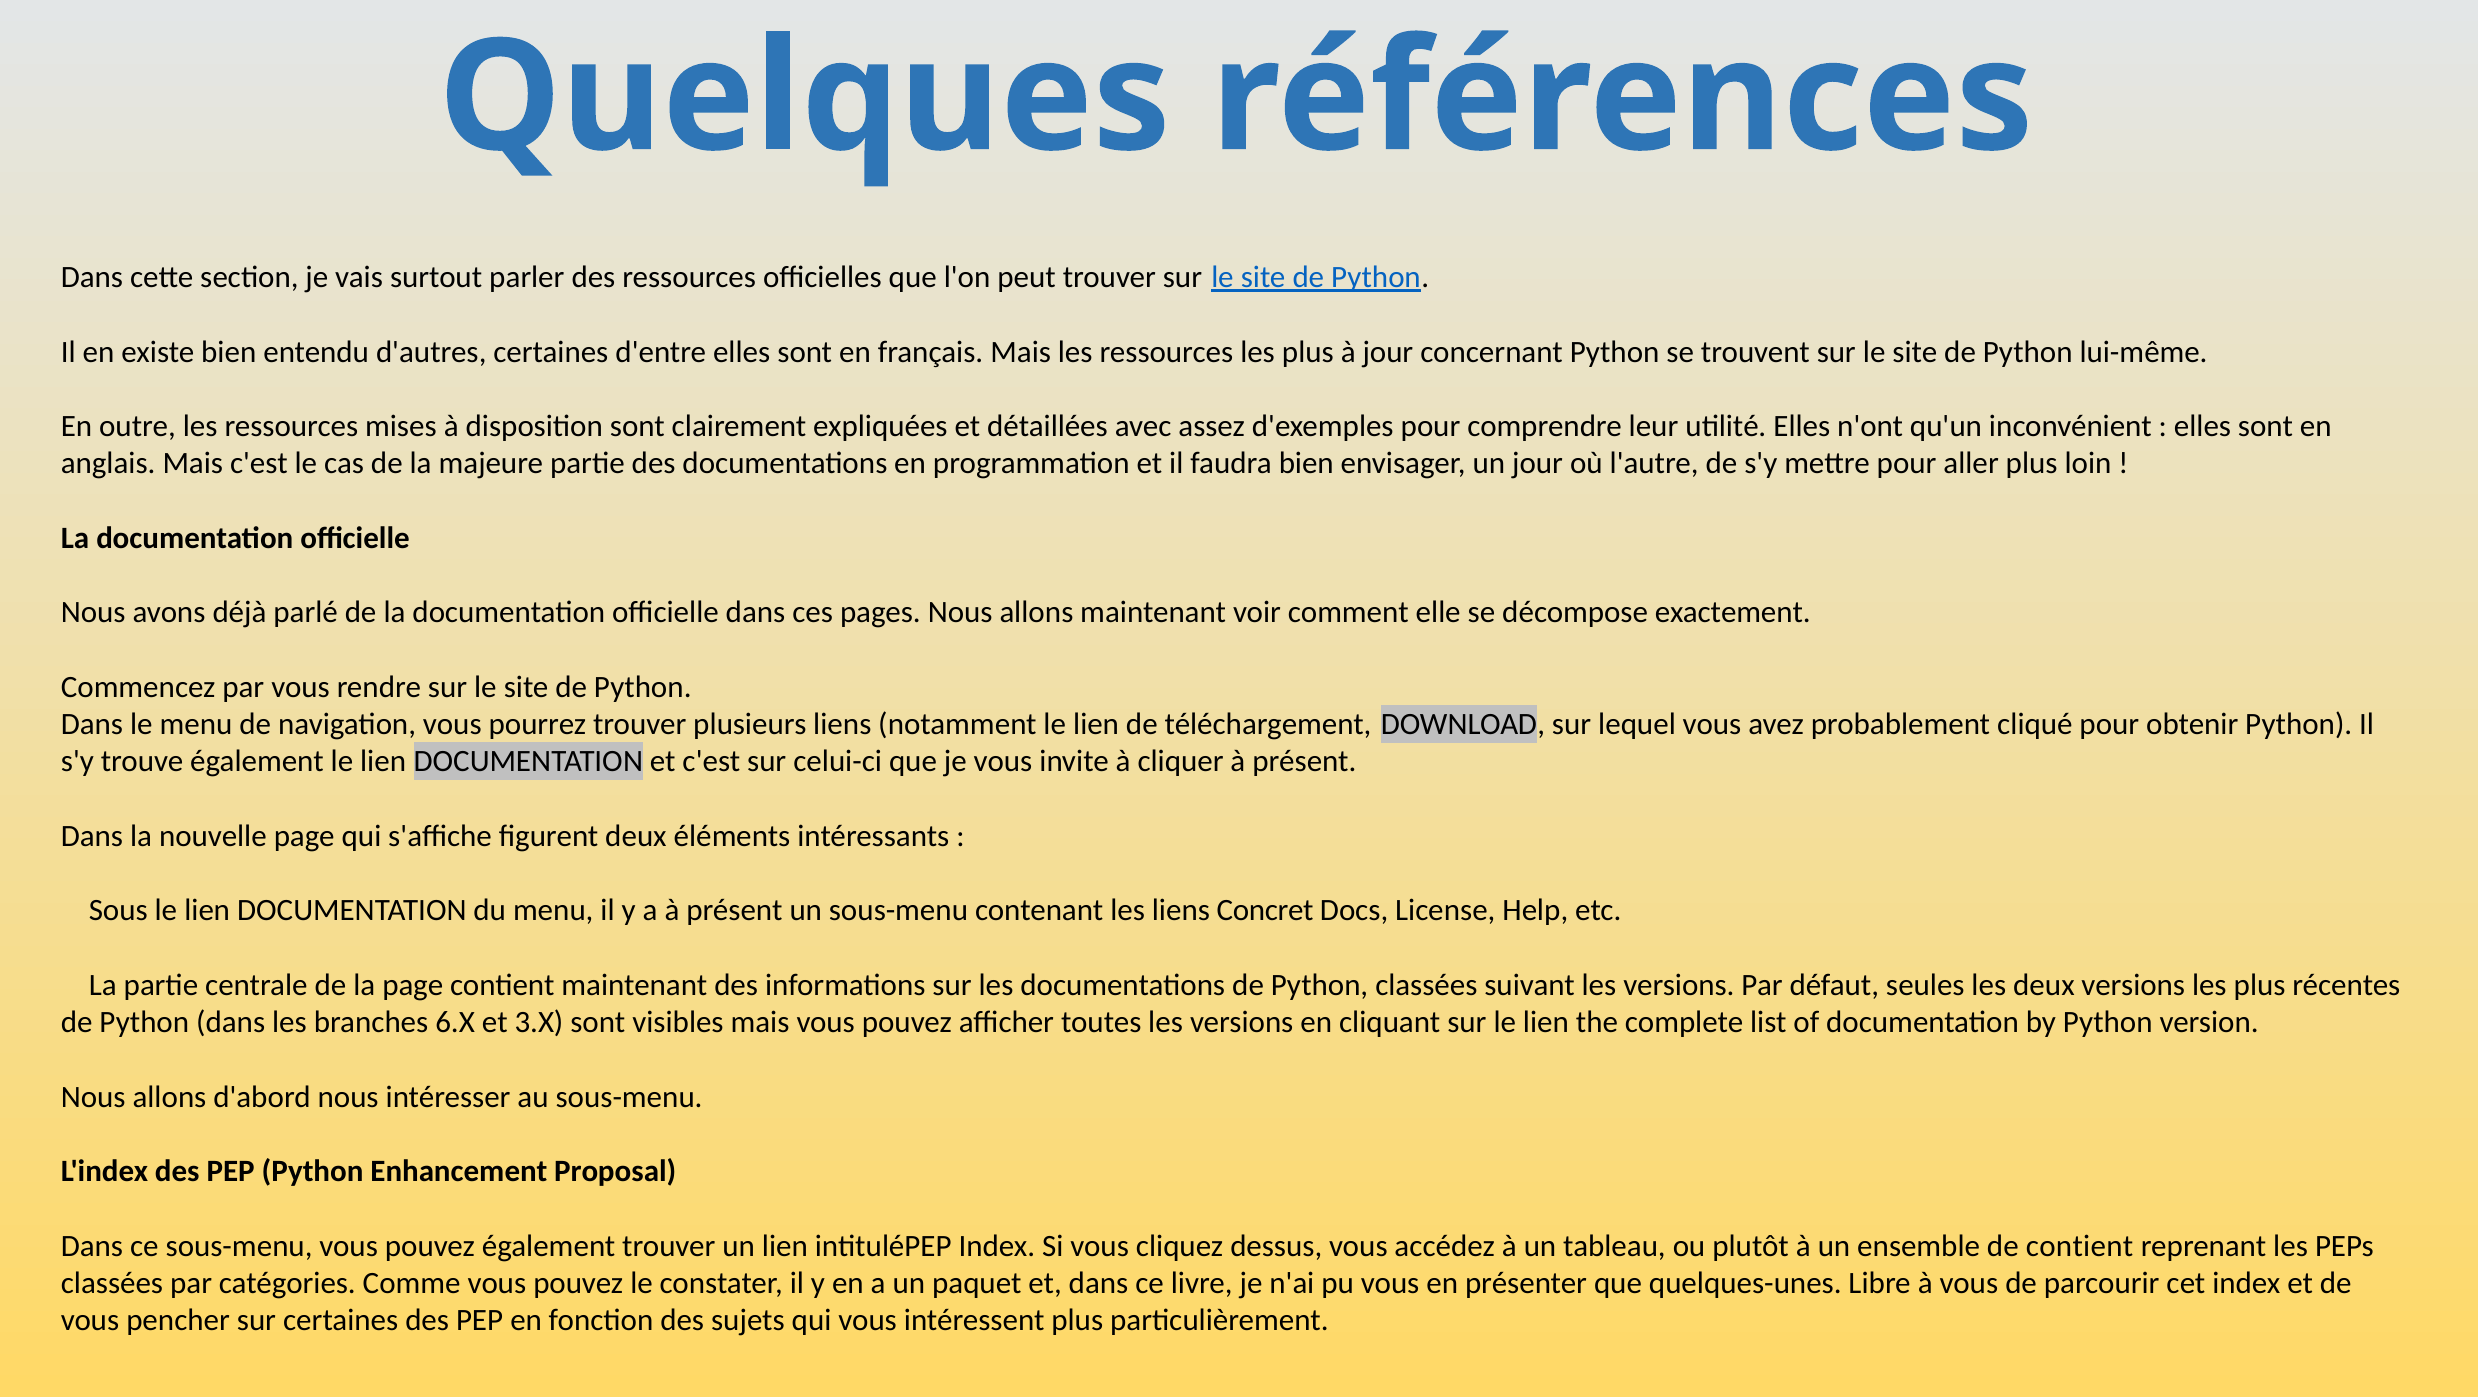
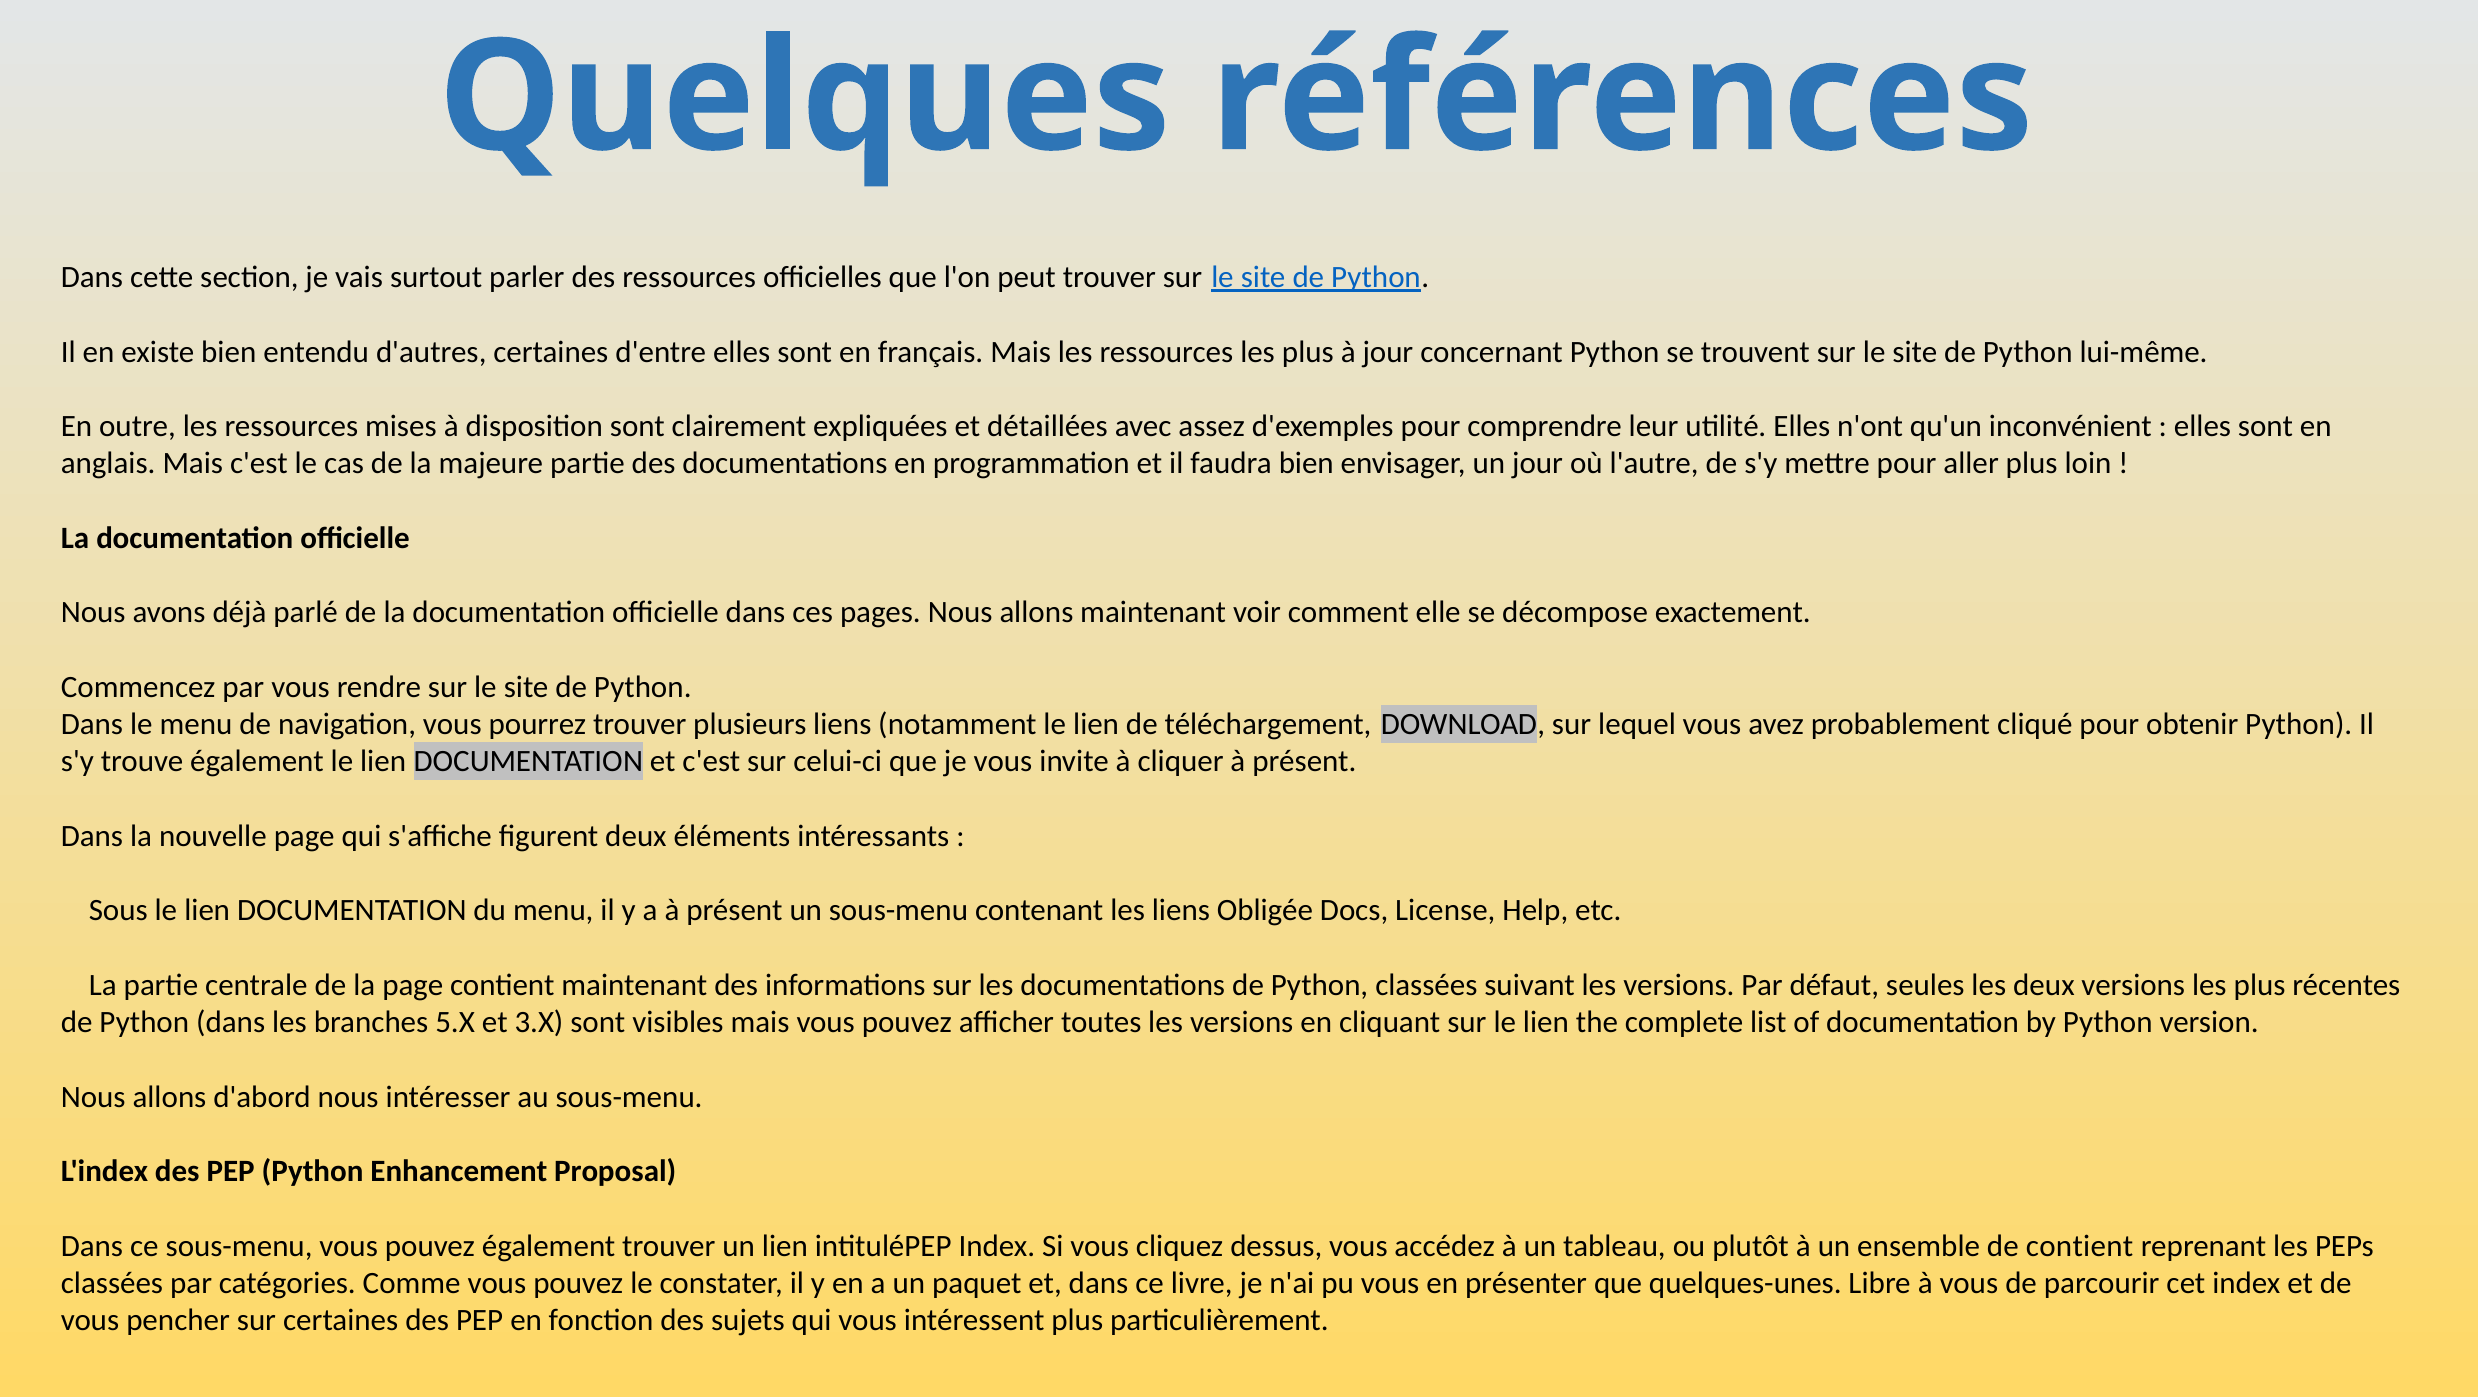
Concret: Concret -> Obligée
6.X: 6.X -> 5.X
